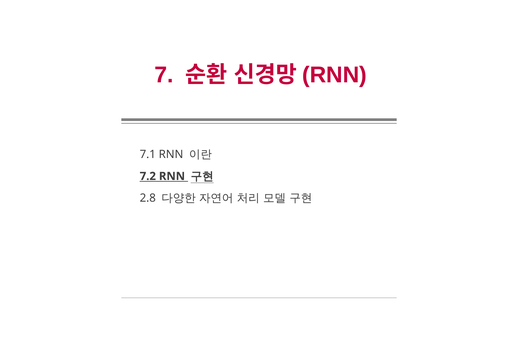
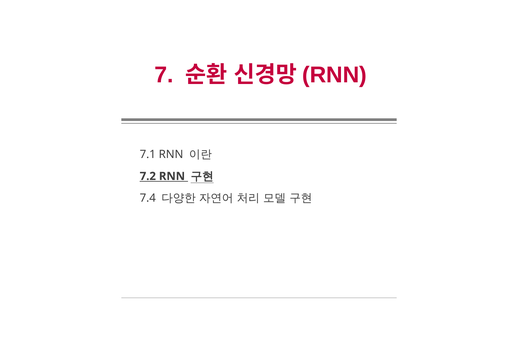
2.8: 2.8 -> 7.4
